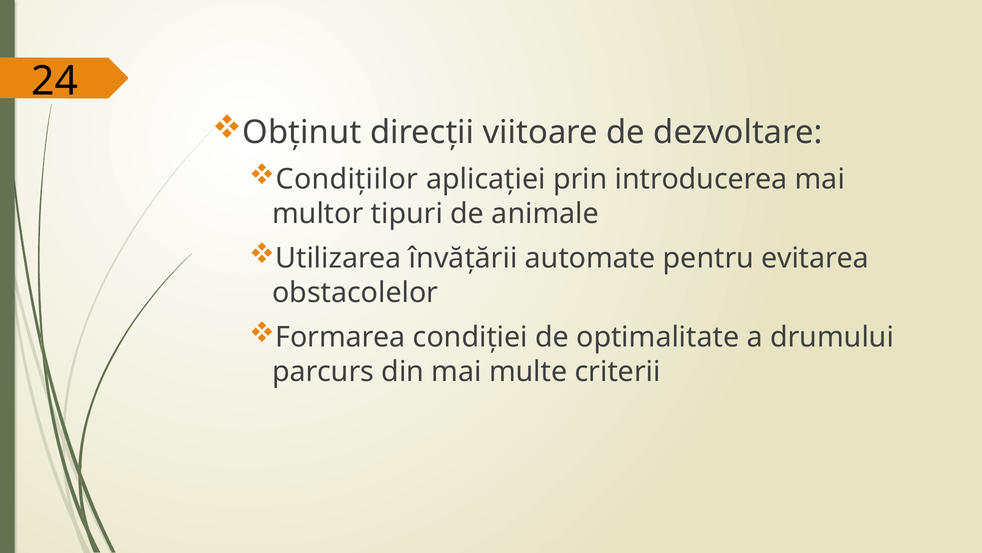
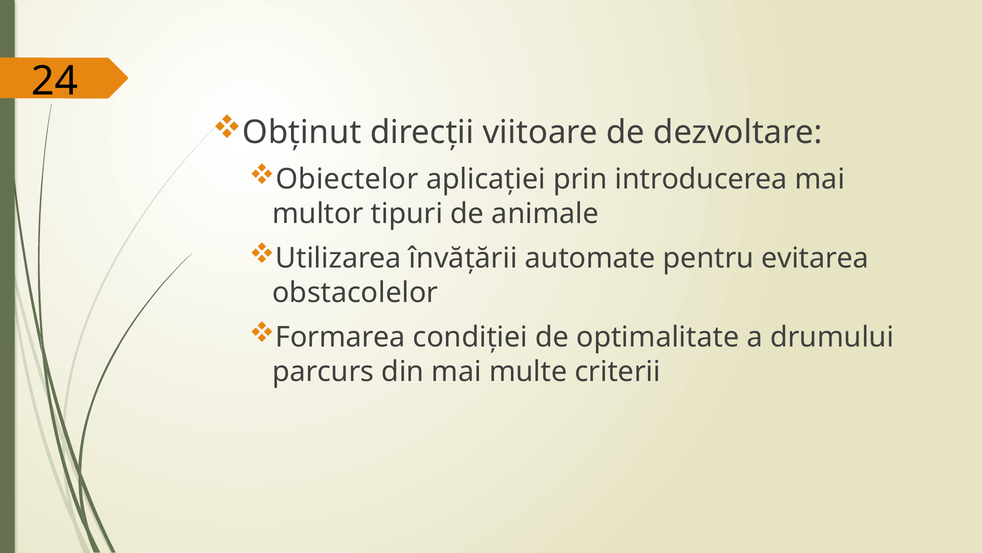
Condițiilor: Condițiilor -> Obiectelor
